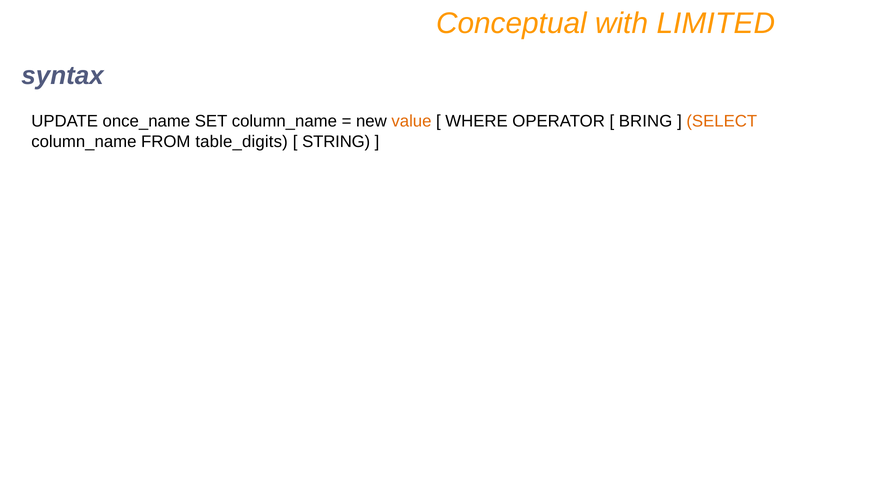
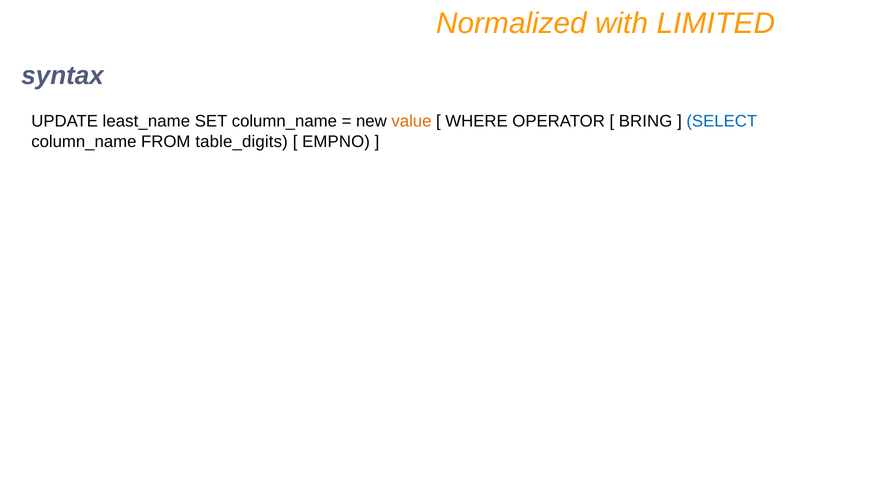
Conceptual: Conceptual -> Normalized
once_name: once_name -> least_name
SELECT colour: orange -> blue
STRING: STRING -> EMPNO
